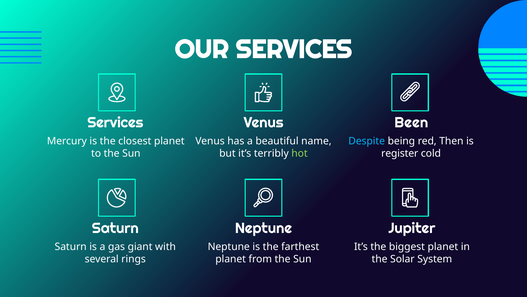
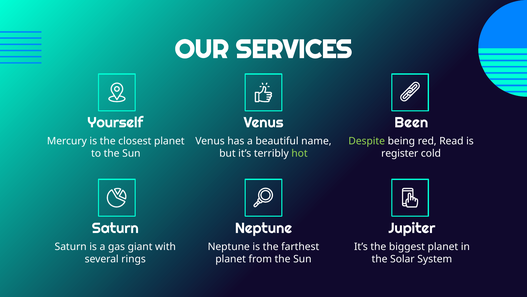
Services at (115, 122): Services -> Yourself
Despite colour: light blue -> light green
Then: Then -> Read
